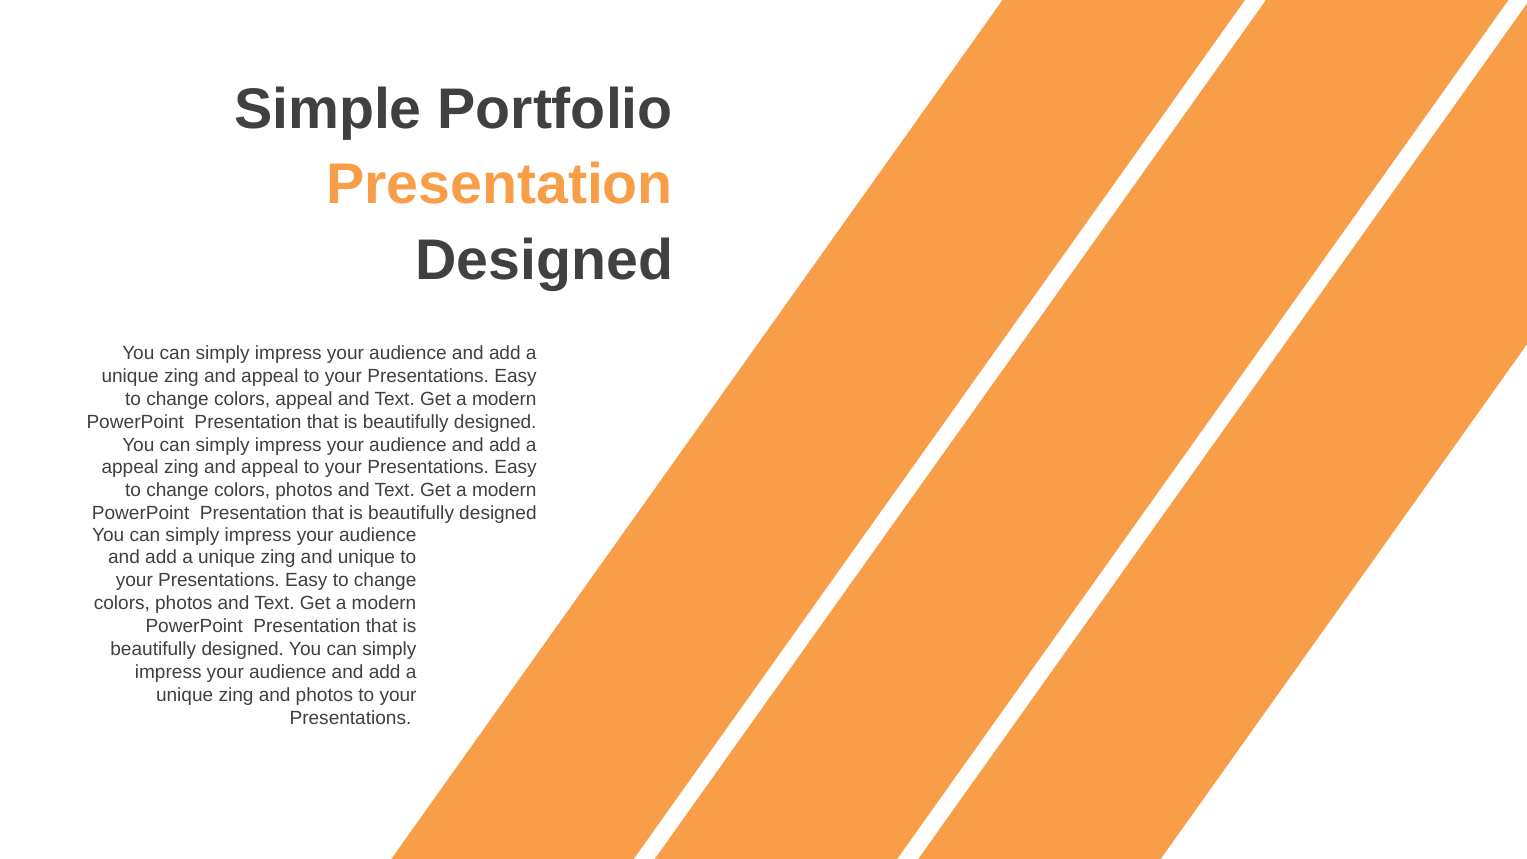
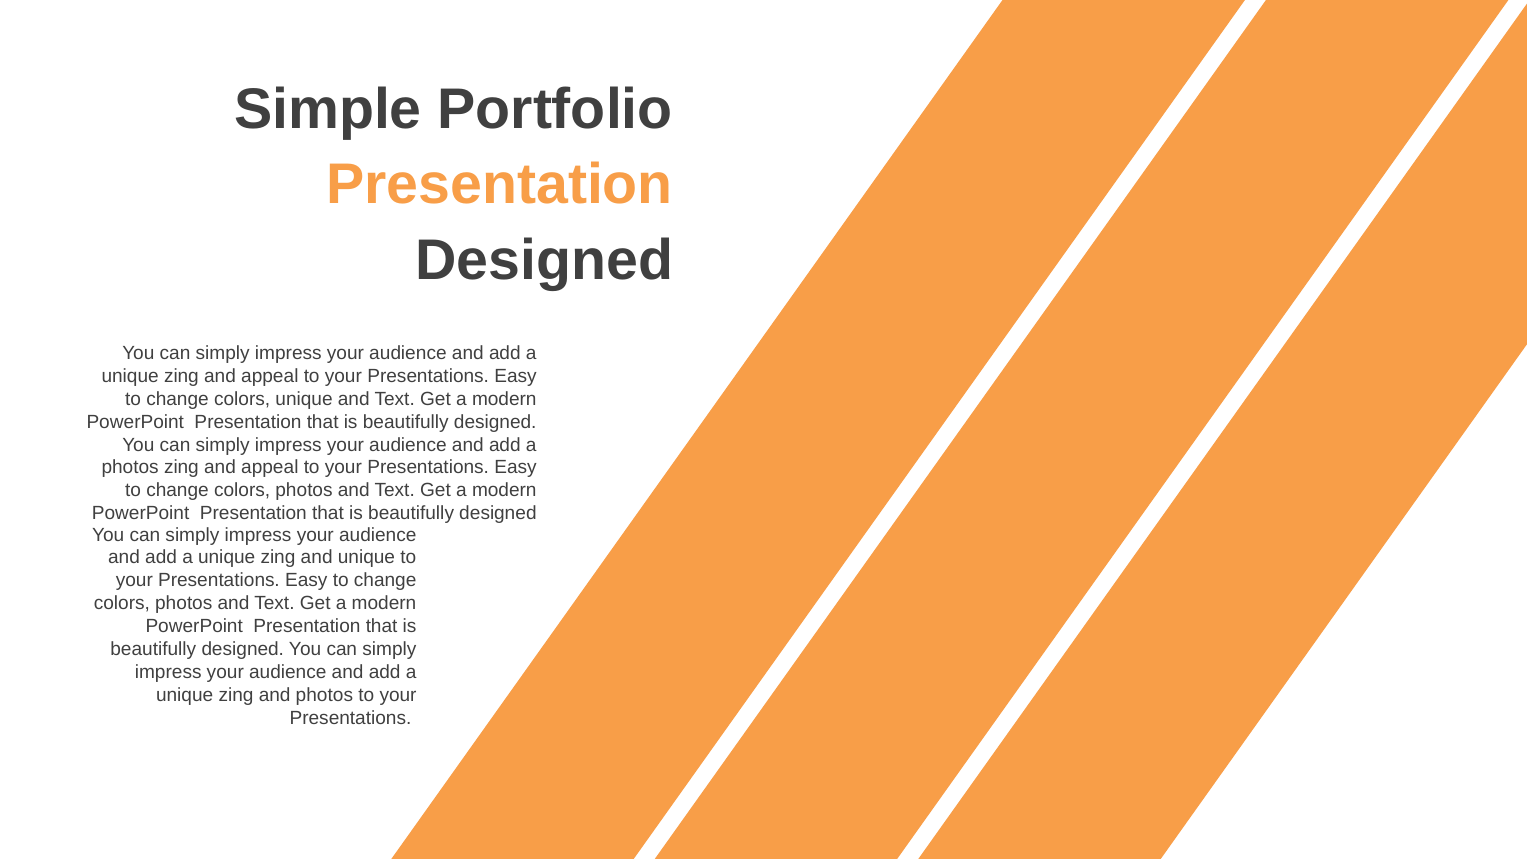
colors appeal: appeal -> unique
appeal at (130, 468): appeal -> photos
